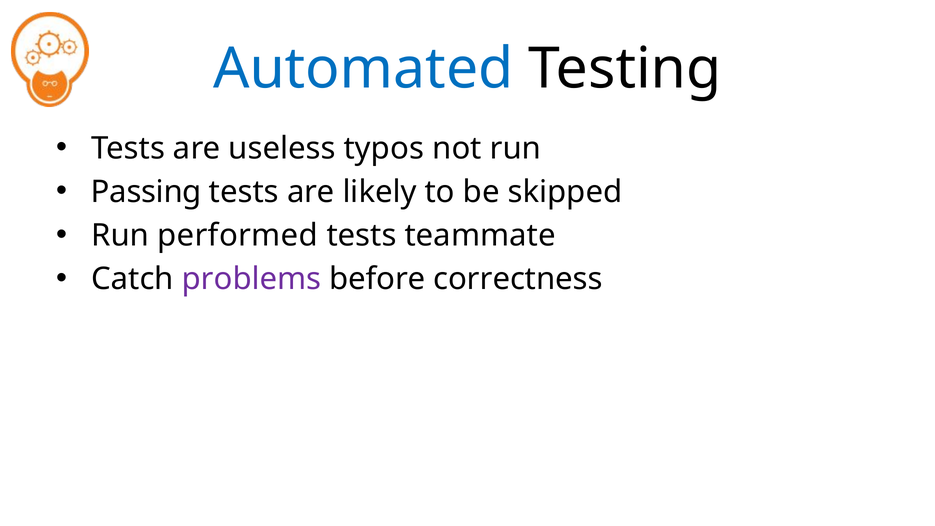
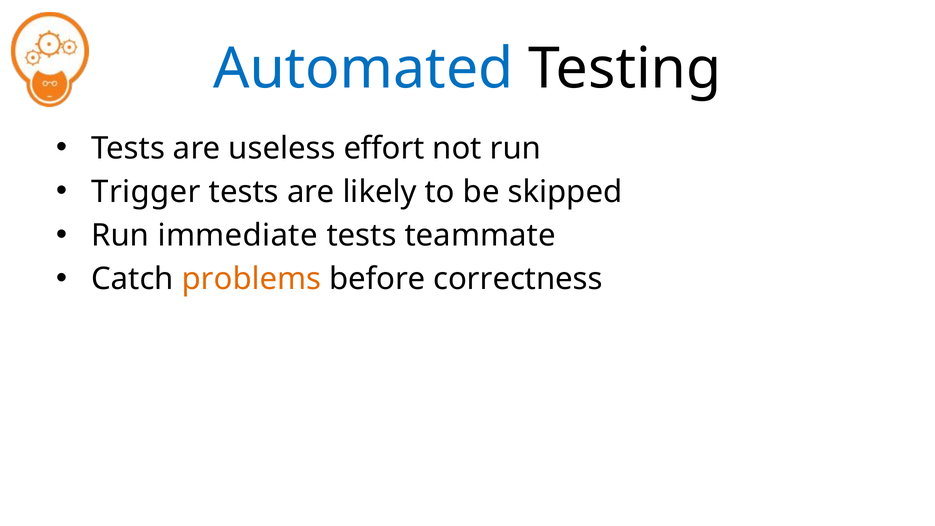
typos: typos -> effort
Passing: Passing -> Trigger
performed: performed -> immediate
problems colour: purple -> orange
